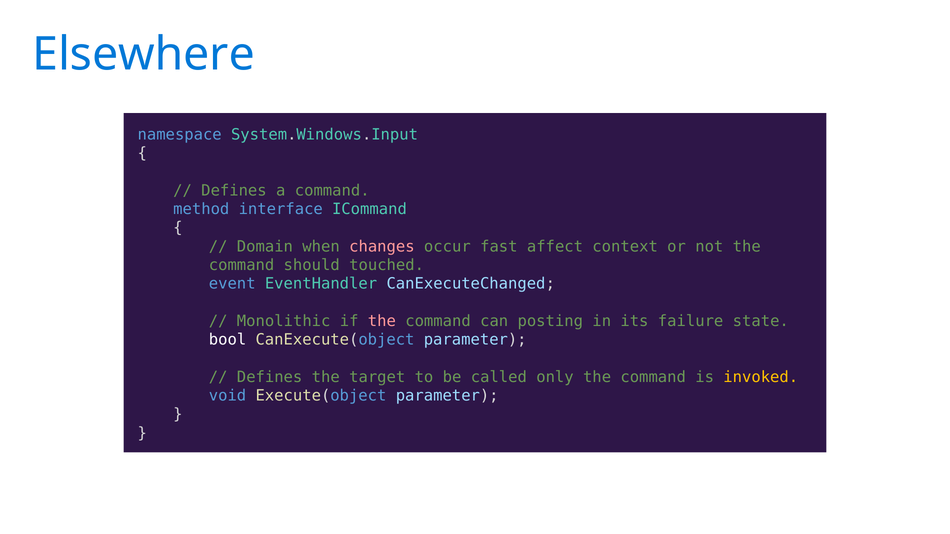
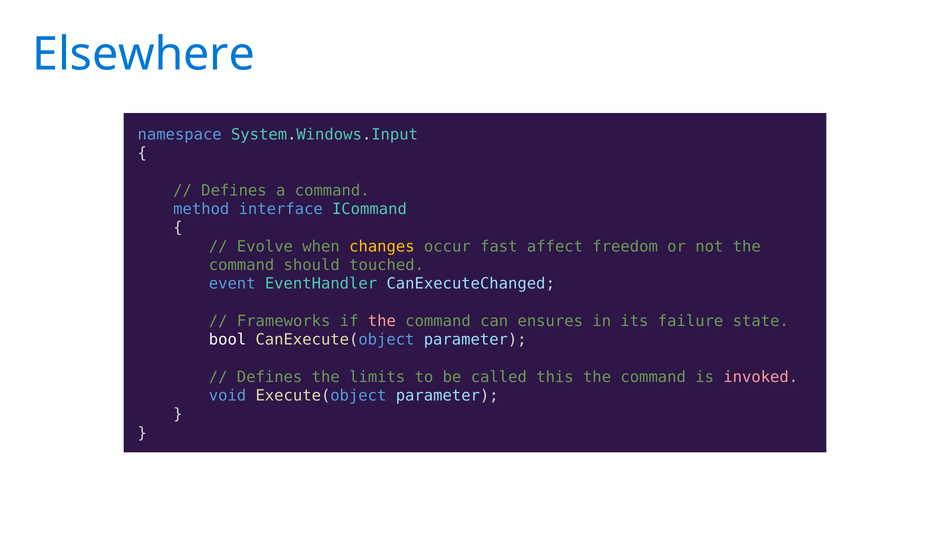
Domain: Domain -> Evolve
changes colour: pink -> yellow
context: context -> freedom
Monolithic: Monolithic -> Frameworks
posting: posting -> ensures
target: target -> limits
only: only -> this
invoked colour: yellow -> pink
